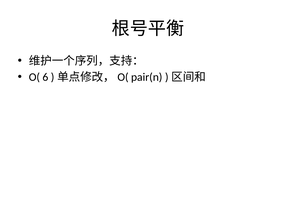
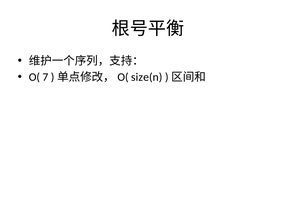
6: 6 -> 7
pair(n: pair(n -> size(n
